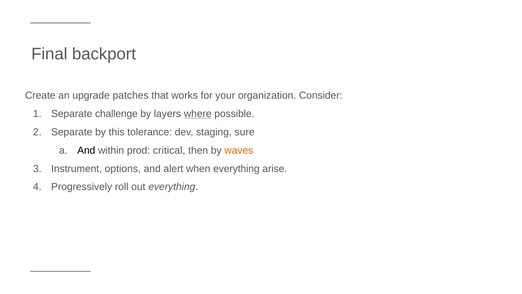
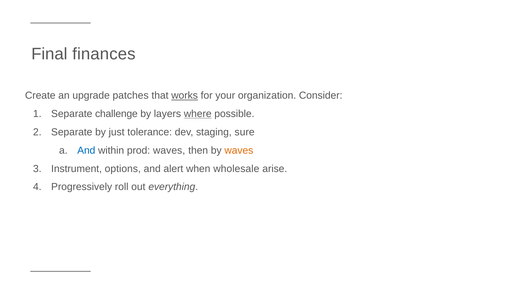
backport: backport -> finances
works underline: none -> present
this: this -> just
And at (86, 150) colour: black -> blue
prod critical: critical -> waves
when everything: everything -> wholesale
